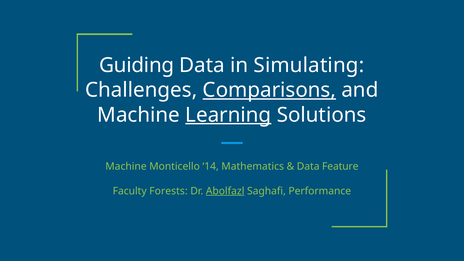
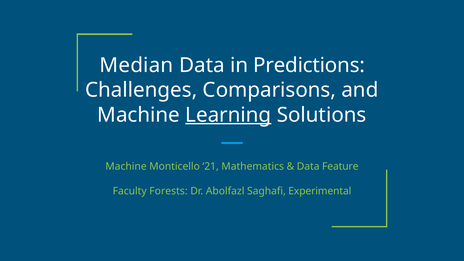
Guiding: Guiding -> Median
Simulating: Simulating -> Predictions
Comparisons underline: present -> none
14: 14 -> 21
Abolfazl underline: present -> none
Performance: Performance -> Experimental
